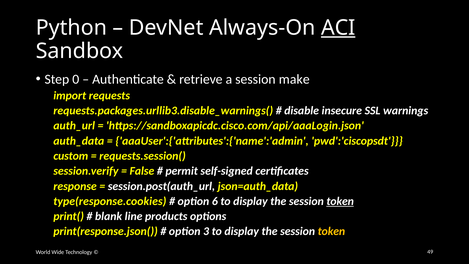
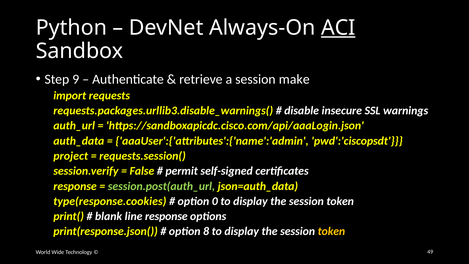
0: 0 -> 9
custom: custom -> project
session.post(auth_url colour: white -> light green
6: 6 -> 0
token at (340, 201) underline: present -> none
line products: products -> response
3: 3 -> 8
